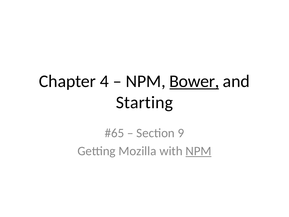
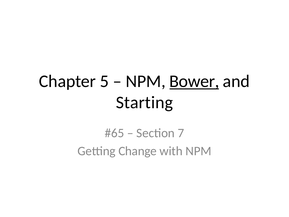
4: 4 -> 5
9: 9 -> 7
Mozilla: Mozilla -> Change
NPM at (198, 151) underline: present -> none
